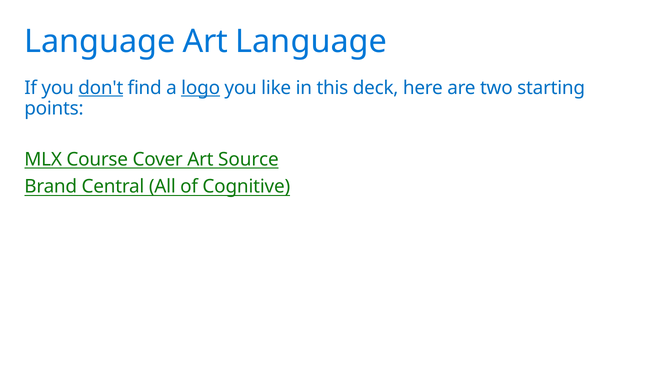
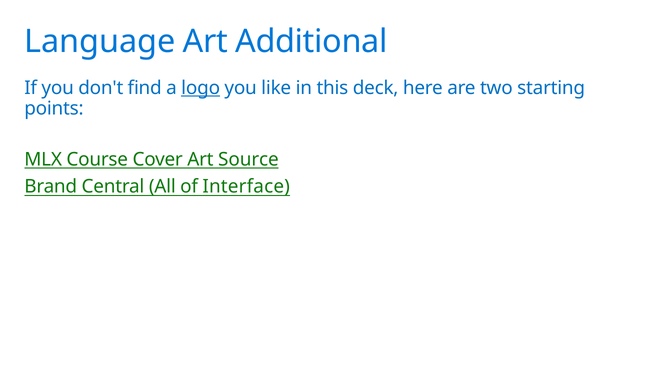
Art Language: Language -> Additional
don't underline: present -> none
Cognitive: Cognitive -> Interface
